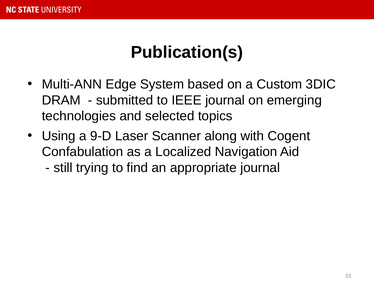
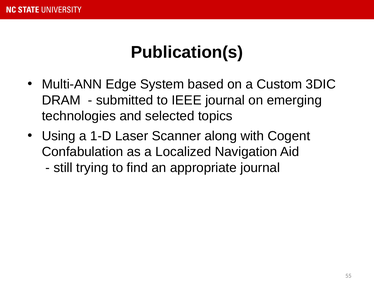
9-D: 9-D -> 1-D
